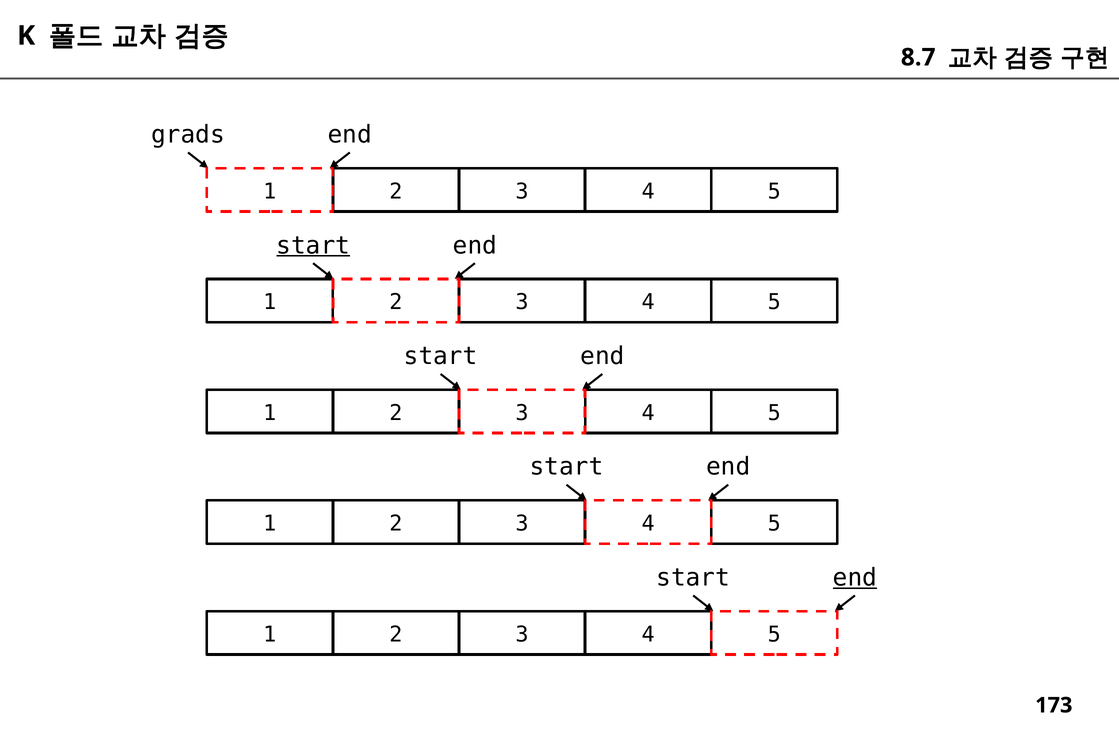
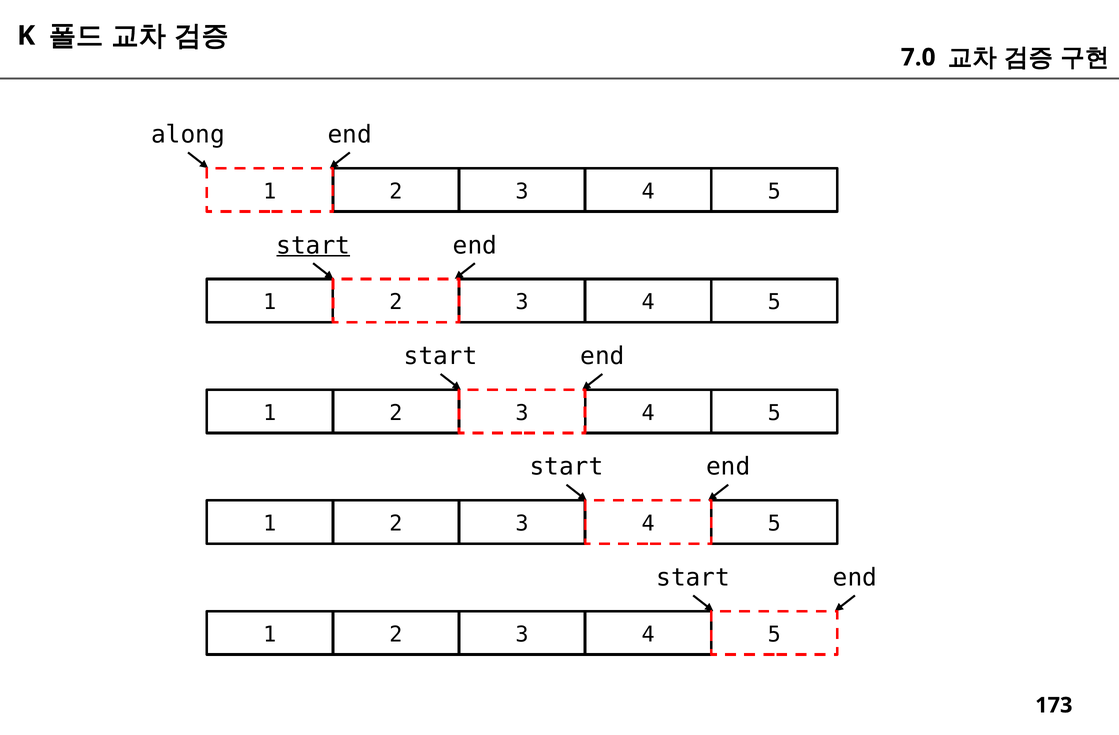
8.7: 8.7 -> 7.0
grads: grads -> along
end at (855, 578) underline: present -> none
